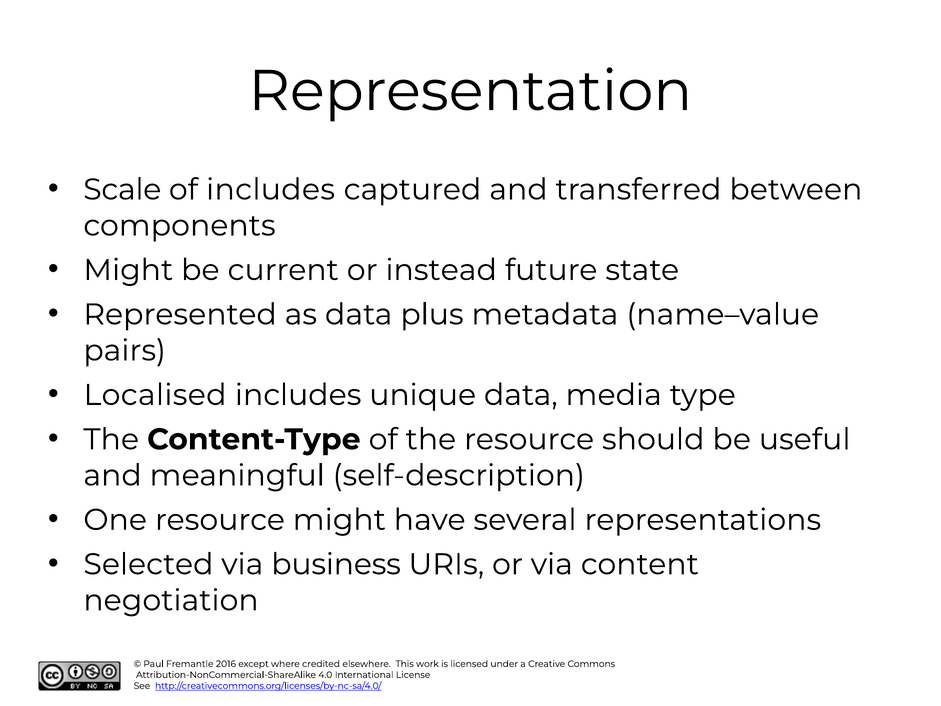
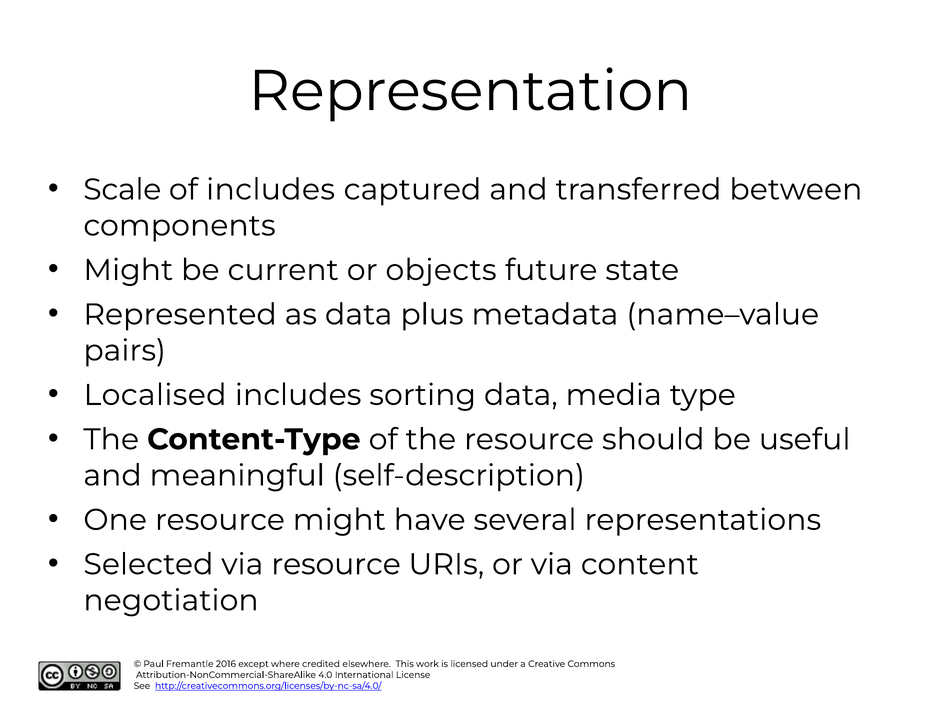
instead: instead -> objects
unique: unique -> sorting
via business: business -> resource
